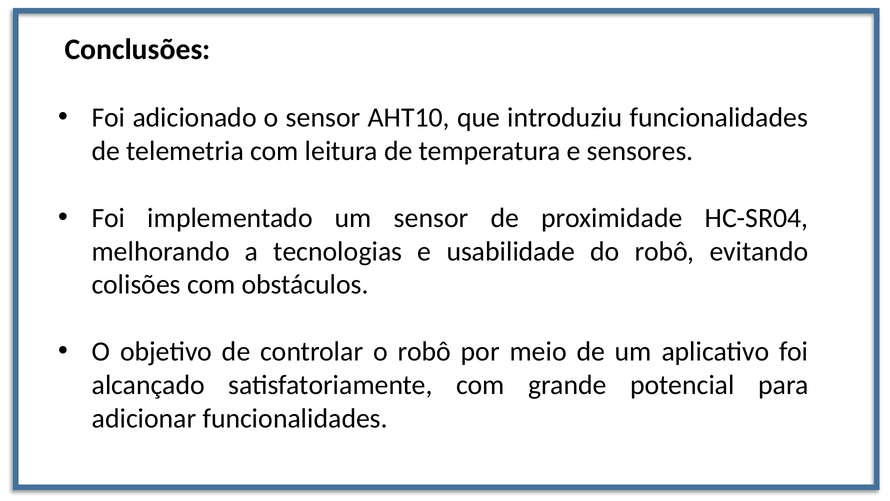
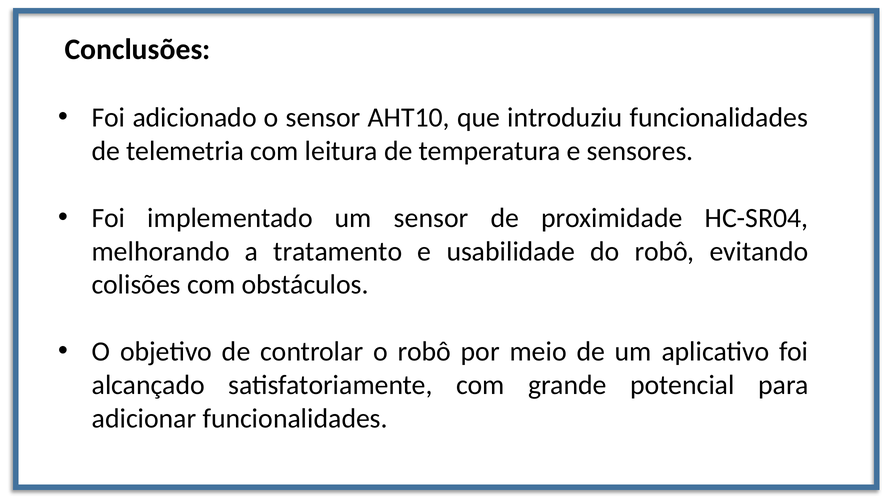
tecnologias: tecnologias -> tratamento
